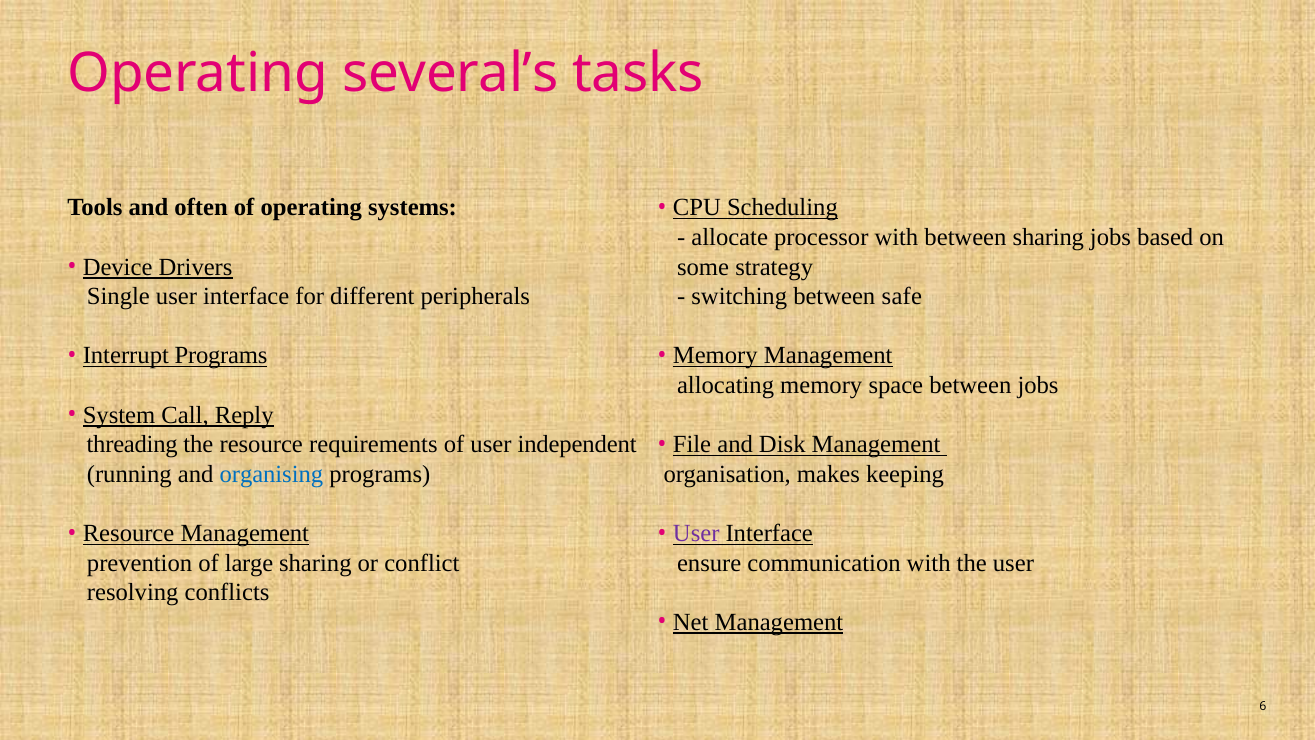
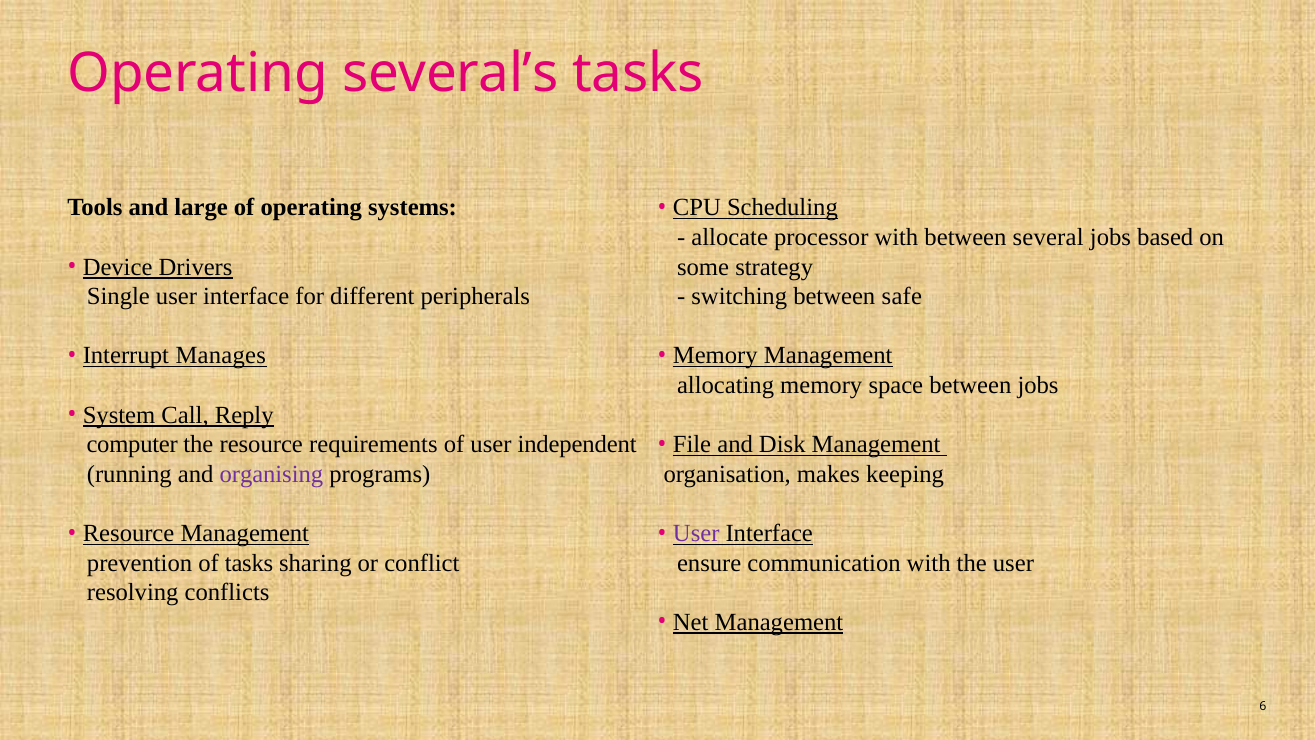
often: often -> large
between sharing: sharing -> several
Interrupt Programs: Programs -> Manages
threading: threading -> computer
organising colour: blue -> purple
of large: large -> tasks
